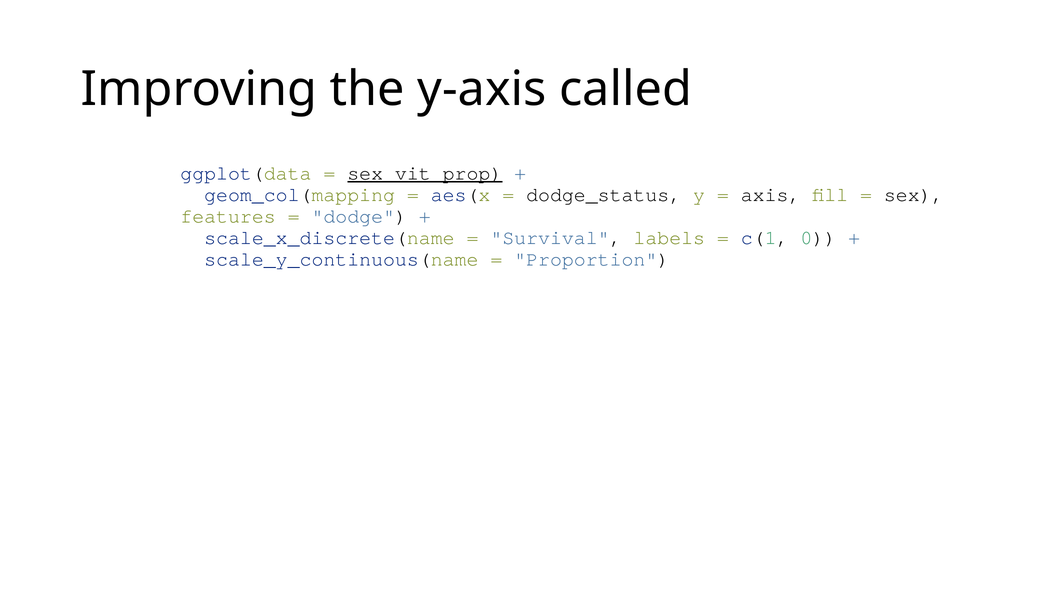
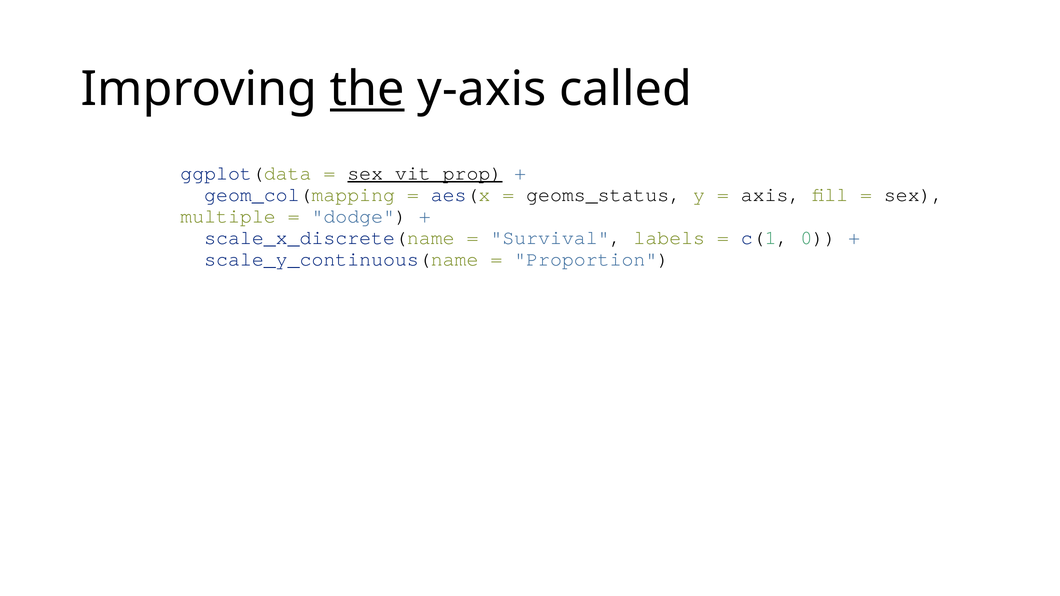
the underline: none -> present
dodge_status: dodge_status -> geoms_status
features: features -> multiple
